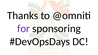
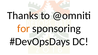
for colour: purple -> orange
